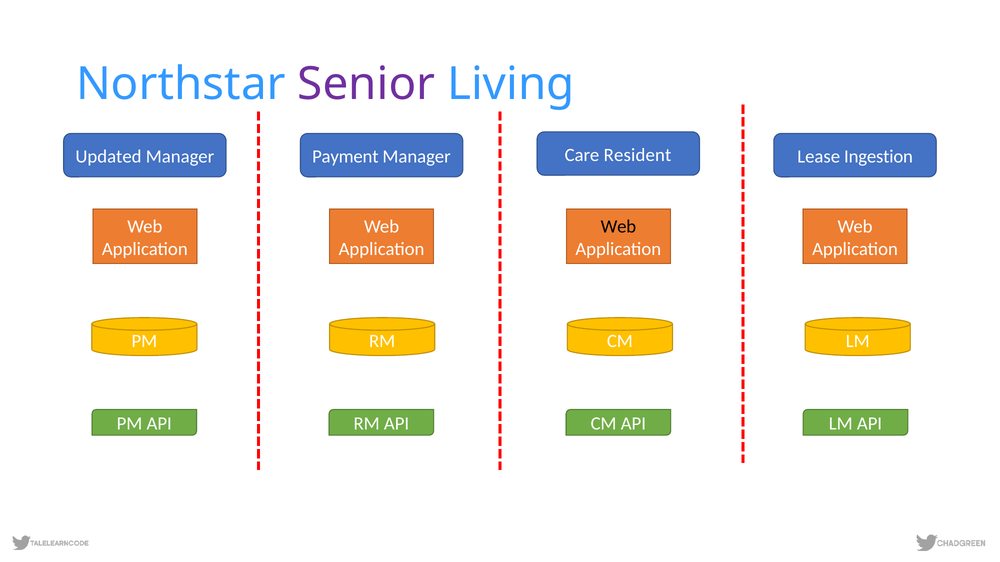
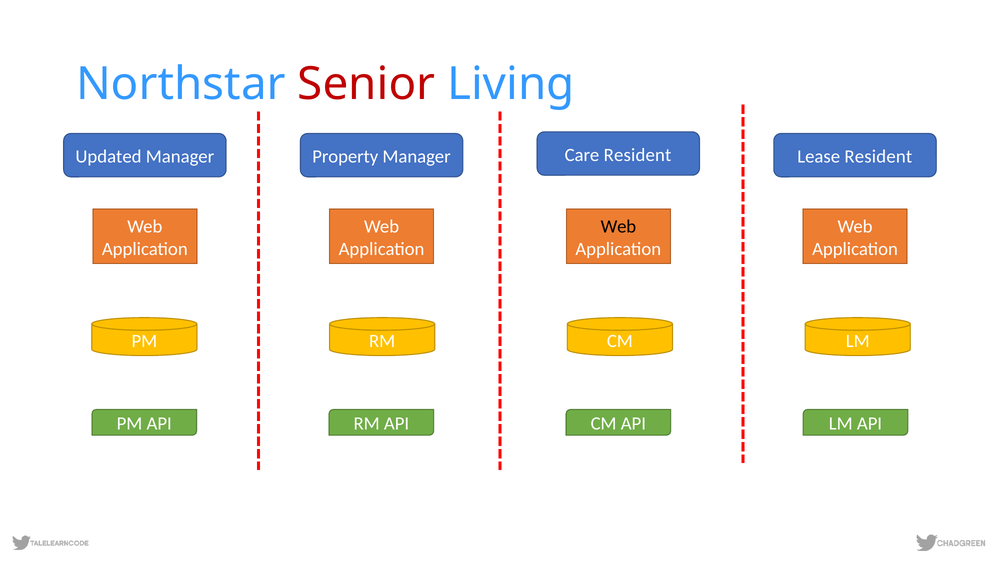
Senior colour: purple -> red
Payment: Payment -> Property
Lease Ingestion: Ingestion -> Resident
